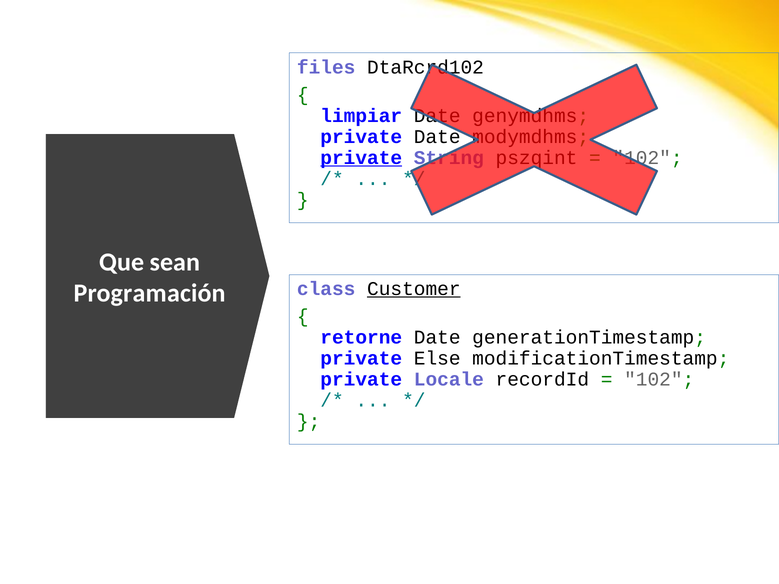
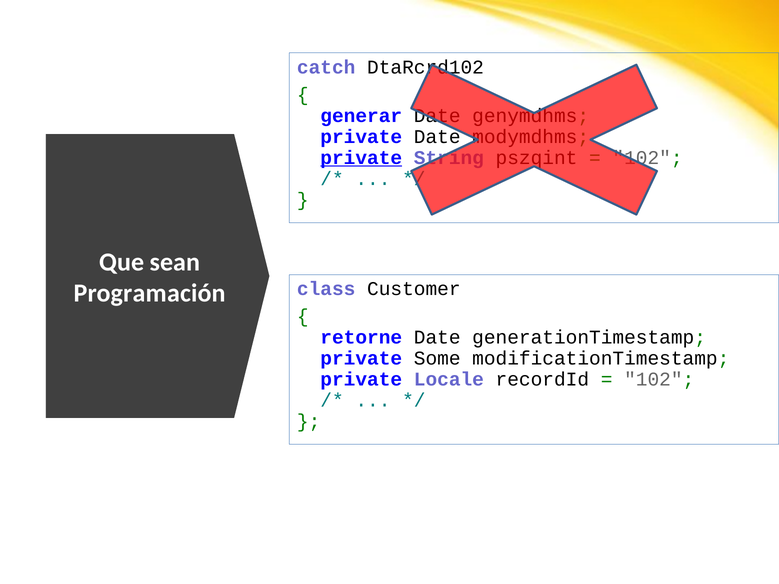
files: files -> catch
limpiar: limpiar -> generar
Customer underline: present -> none
Else: Else -> Some
